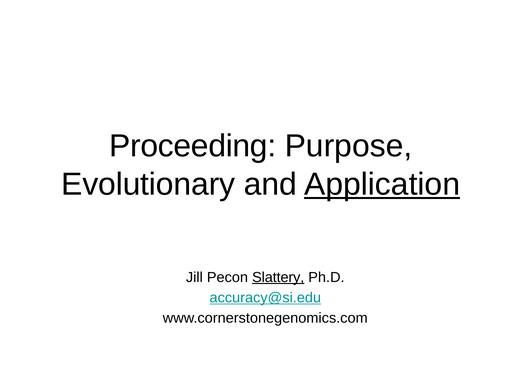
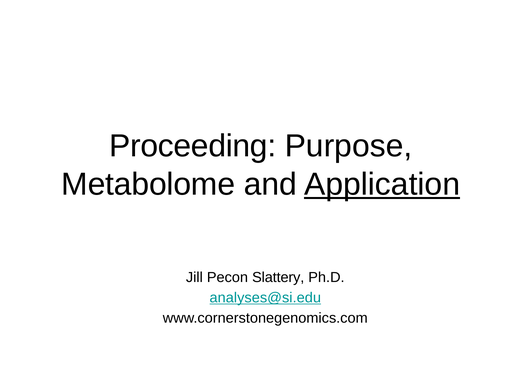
Evolutionary: Evolutionary -> Metabolome
Slattery underline: present -> none
accuracy@si.edu: accuracy@si.edu -> analyses@si.edu
